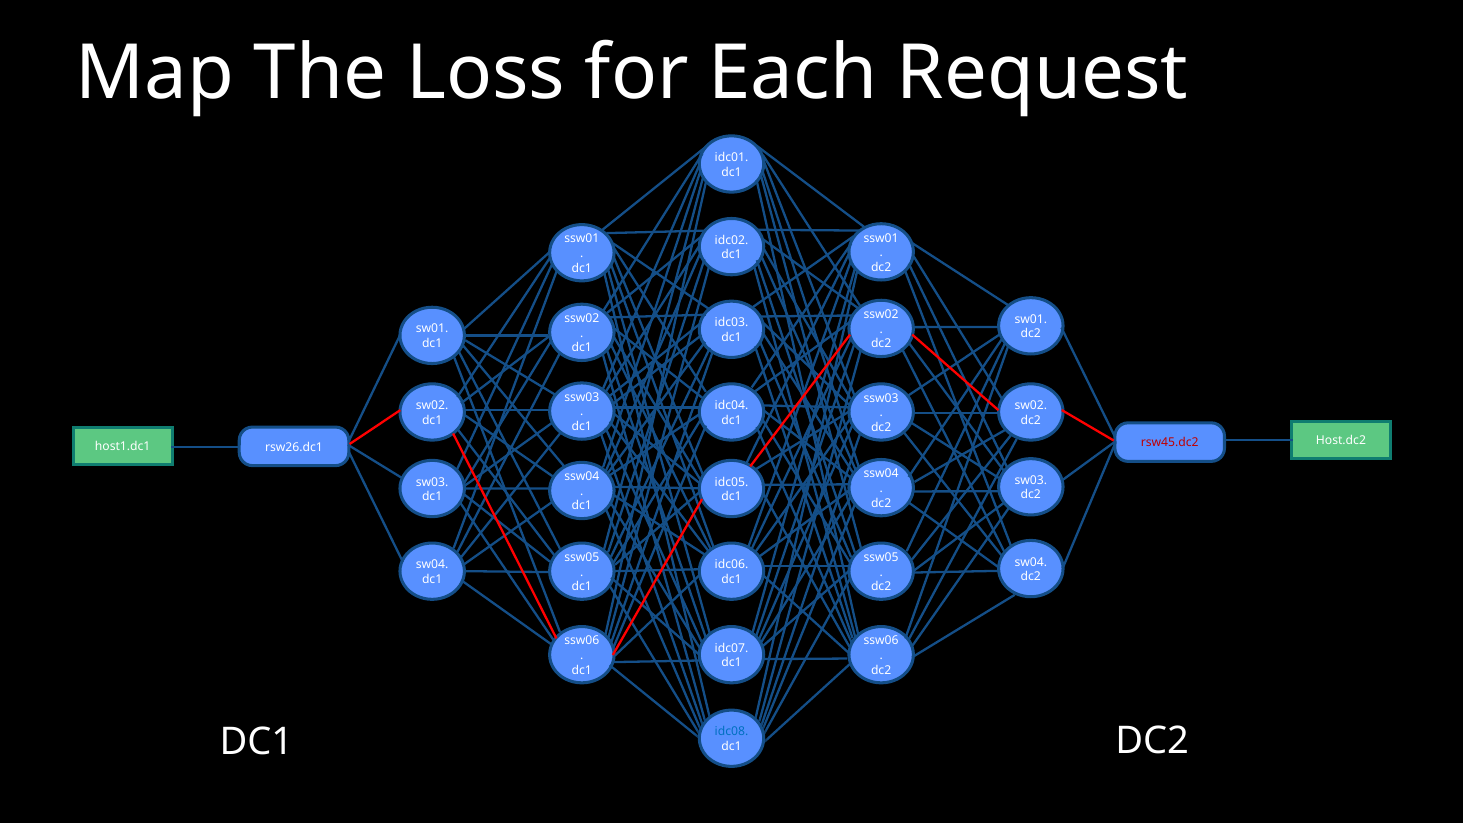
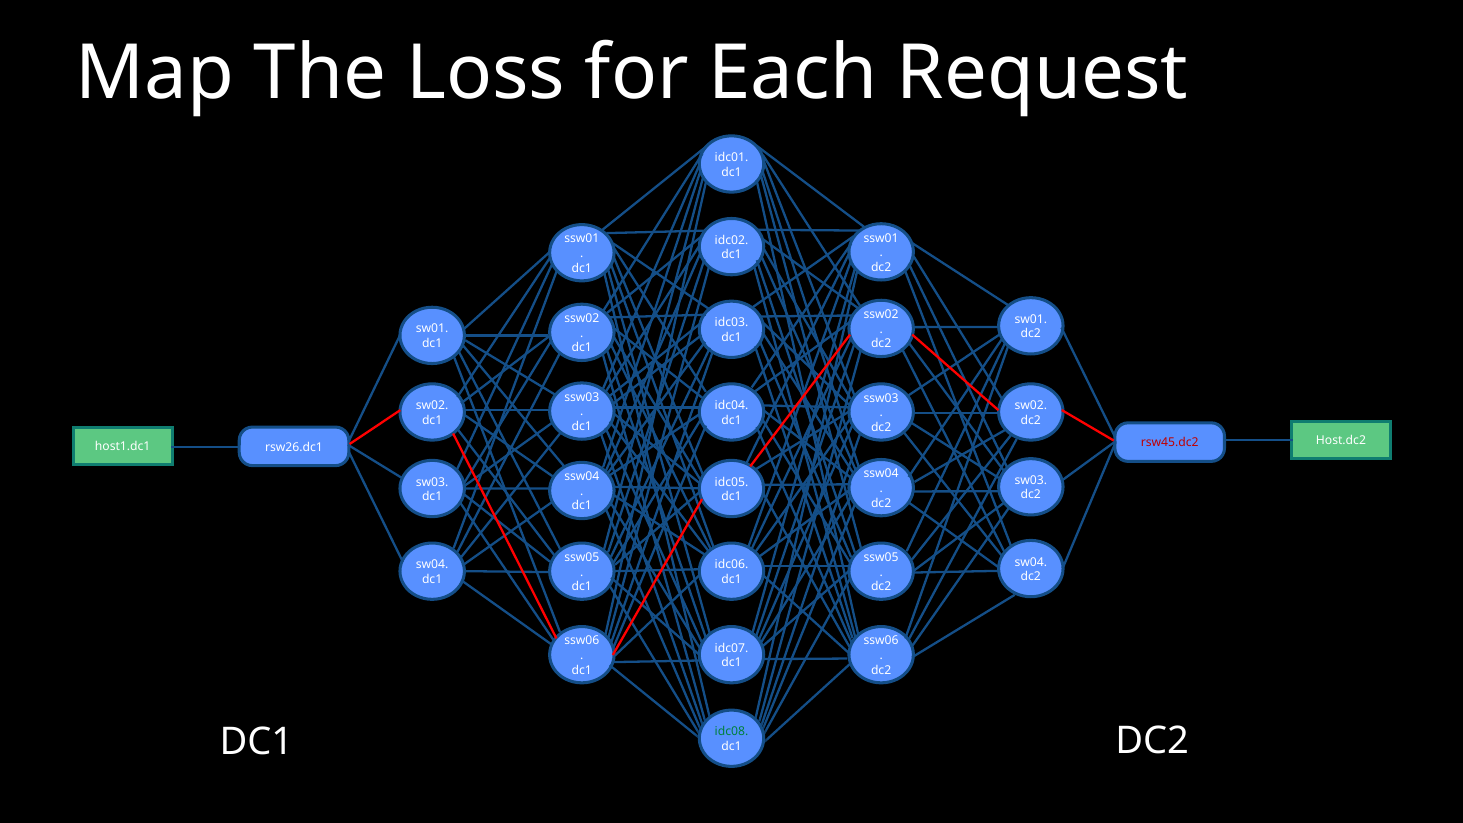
idc08 colour: blue -> green
